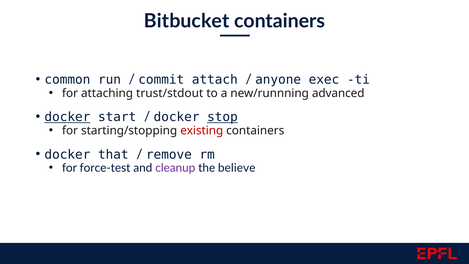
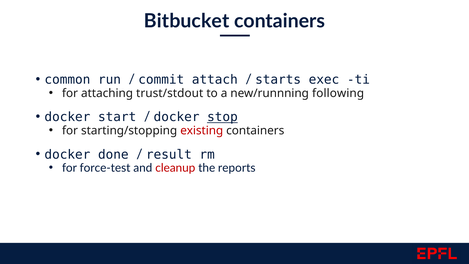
anyone: anyone -> starts
advanced: advanced -> following
docker at (67, 117) underline: present -> none
that: that -> done
remove: remove -> result
cleanup colour: purple -> red
believe: believe -> reports
